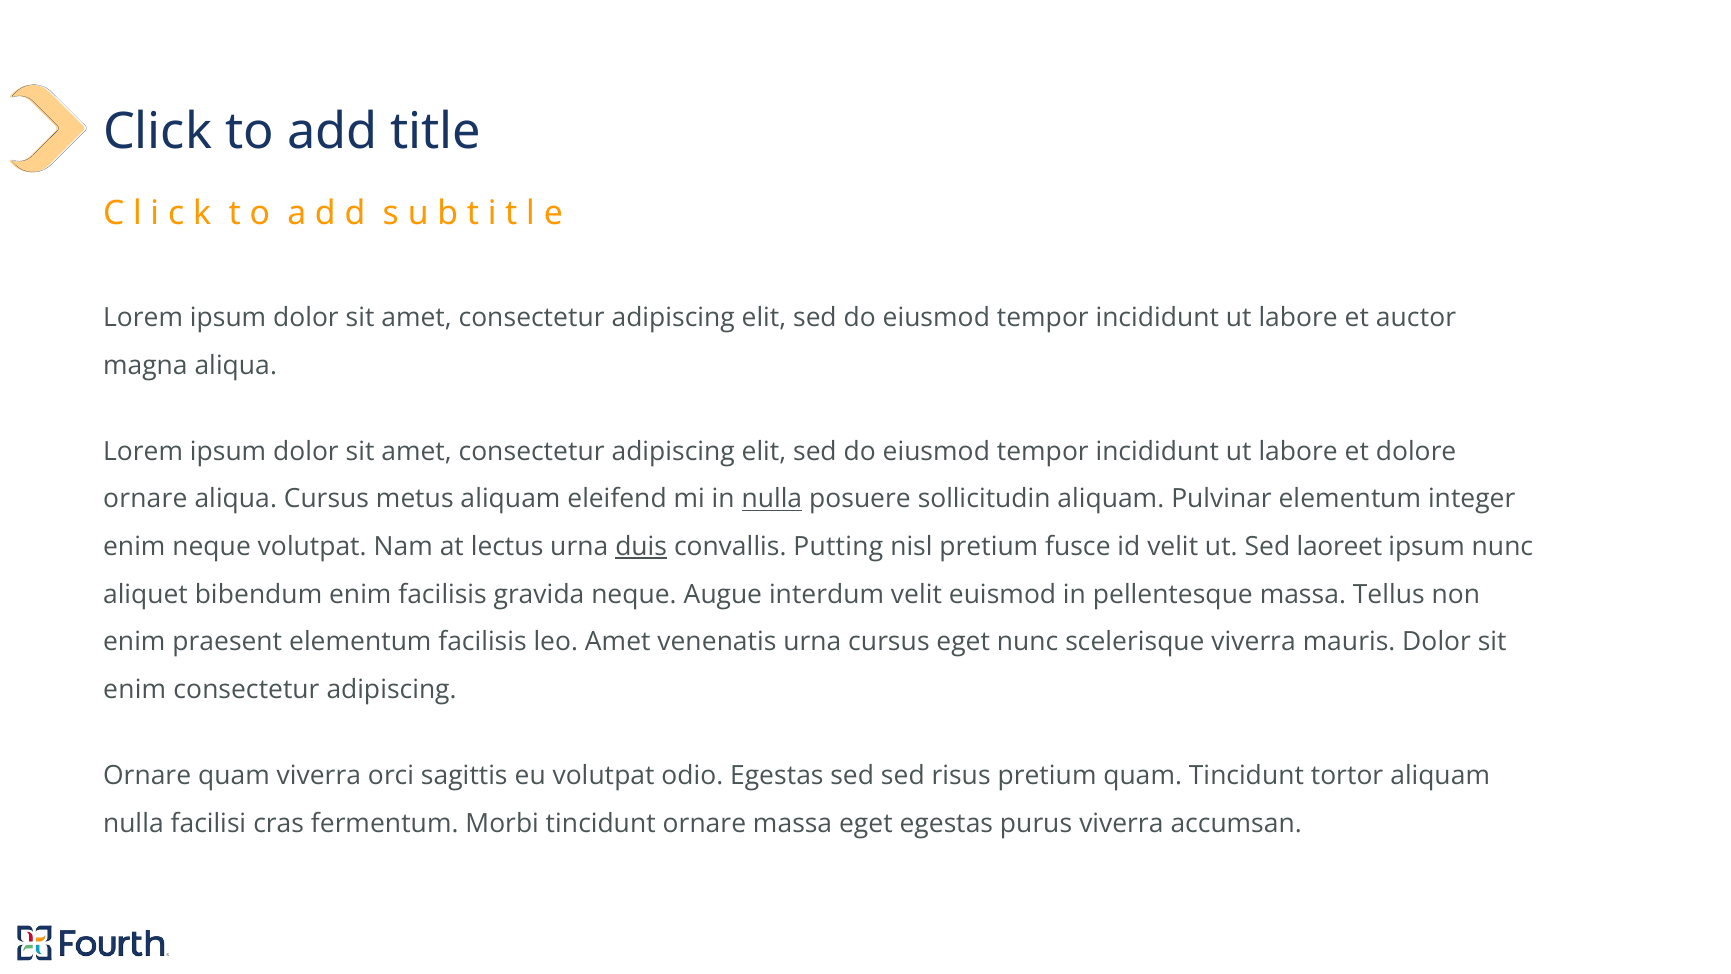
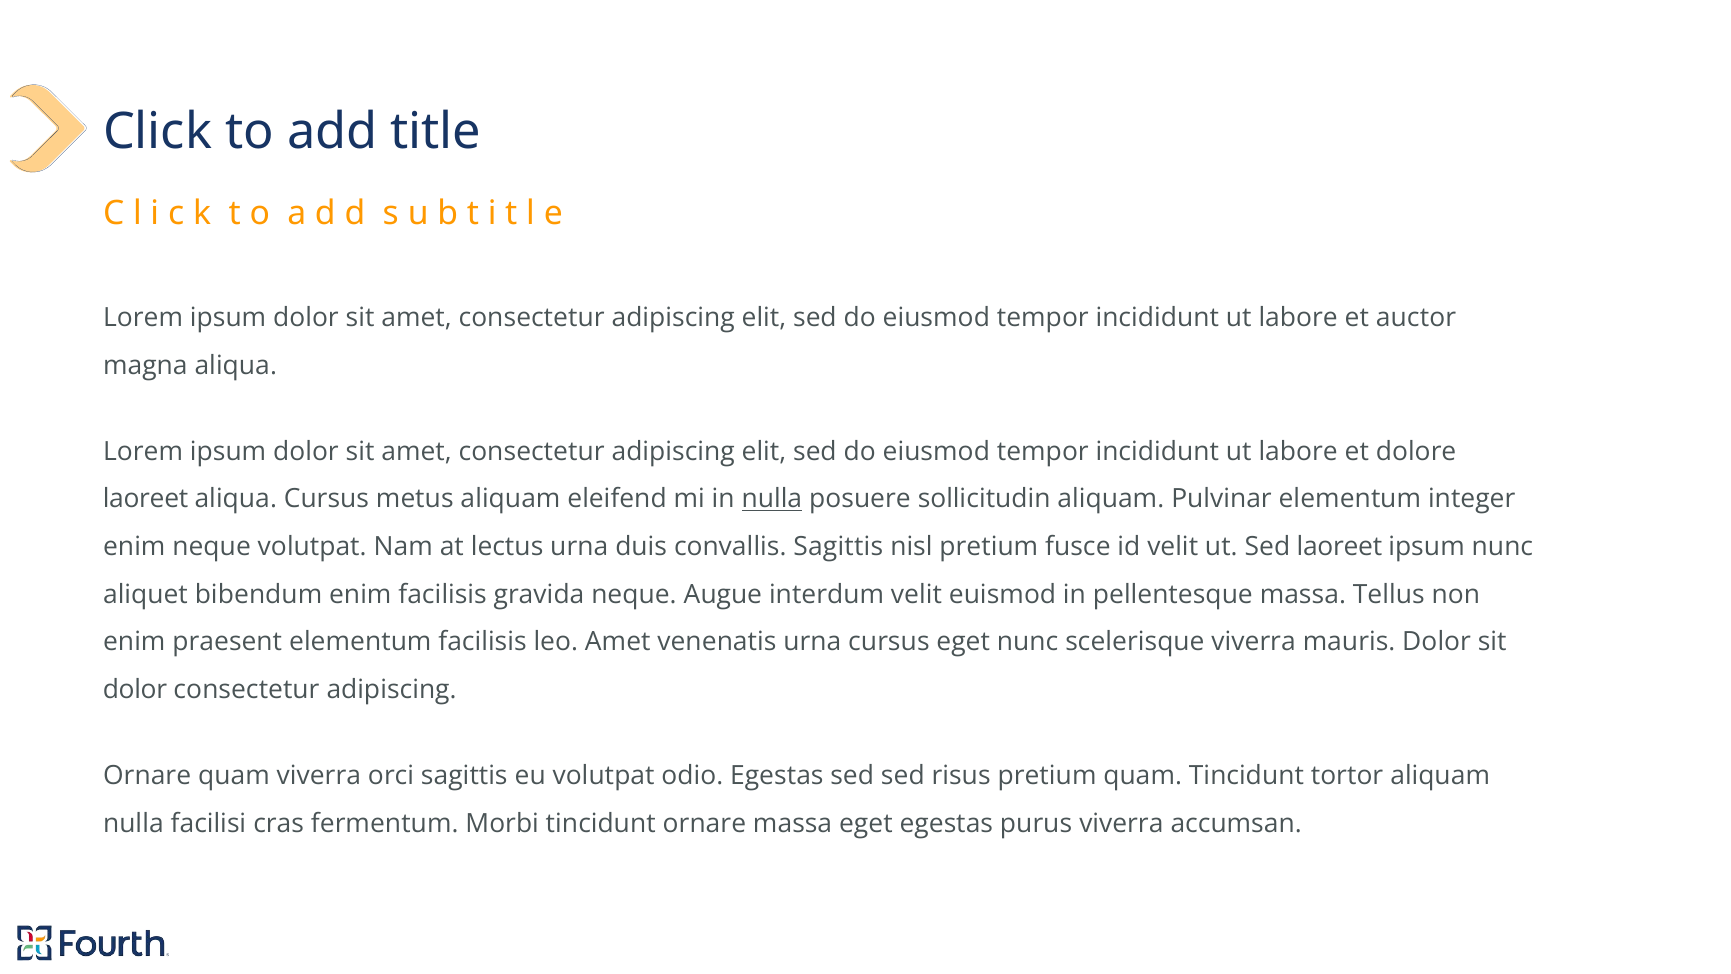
ornare at (145, 499): ornare -> laoreet
duis underline: present -> none
convallis Putting: Putting -> Sagittis
enim at (135, 689): enim -> dolor
